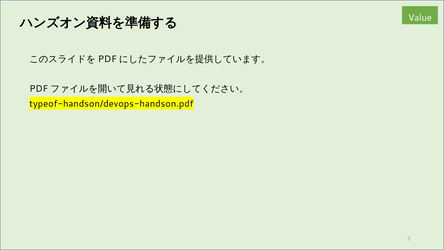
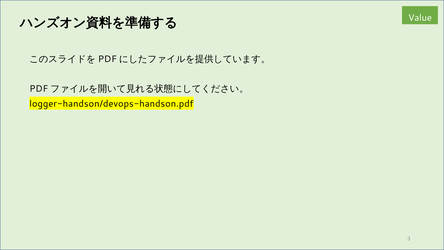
typeof-handson/devops-handson.pdf: typeof-handson/devops-handson.pdf -> logger-handson/devops-handson.pdf
